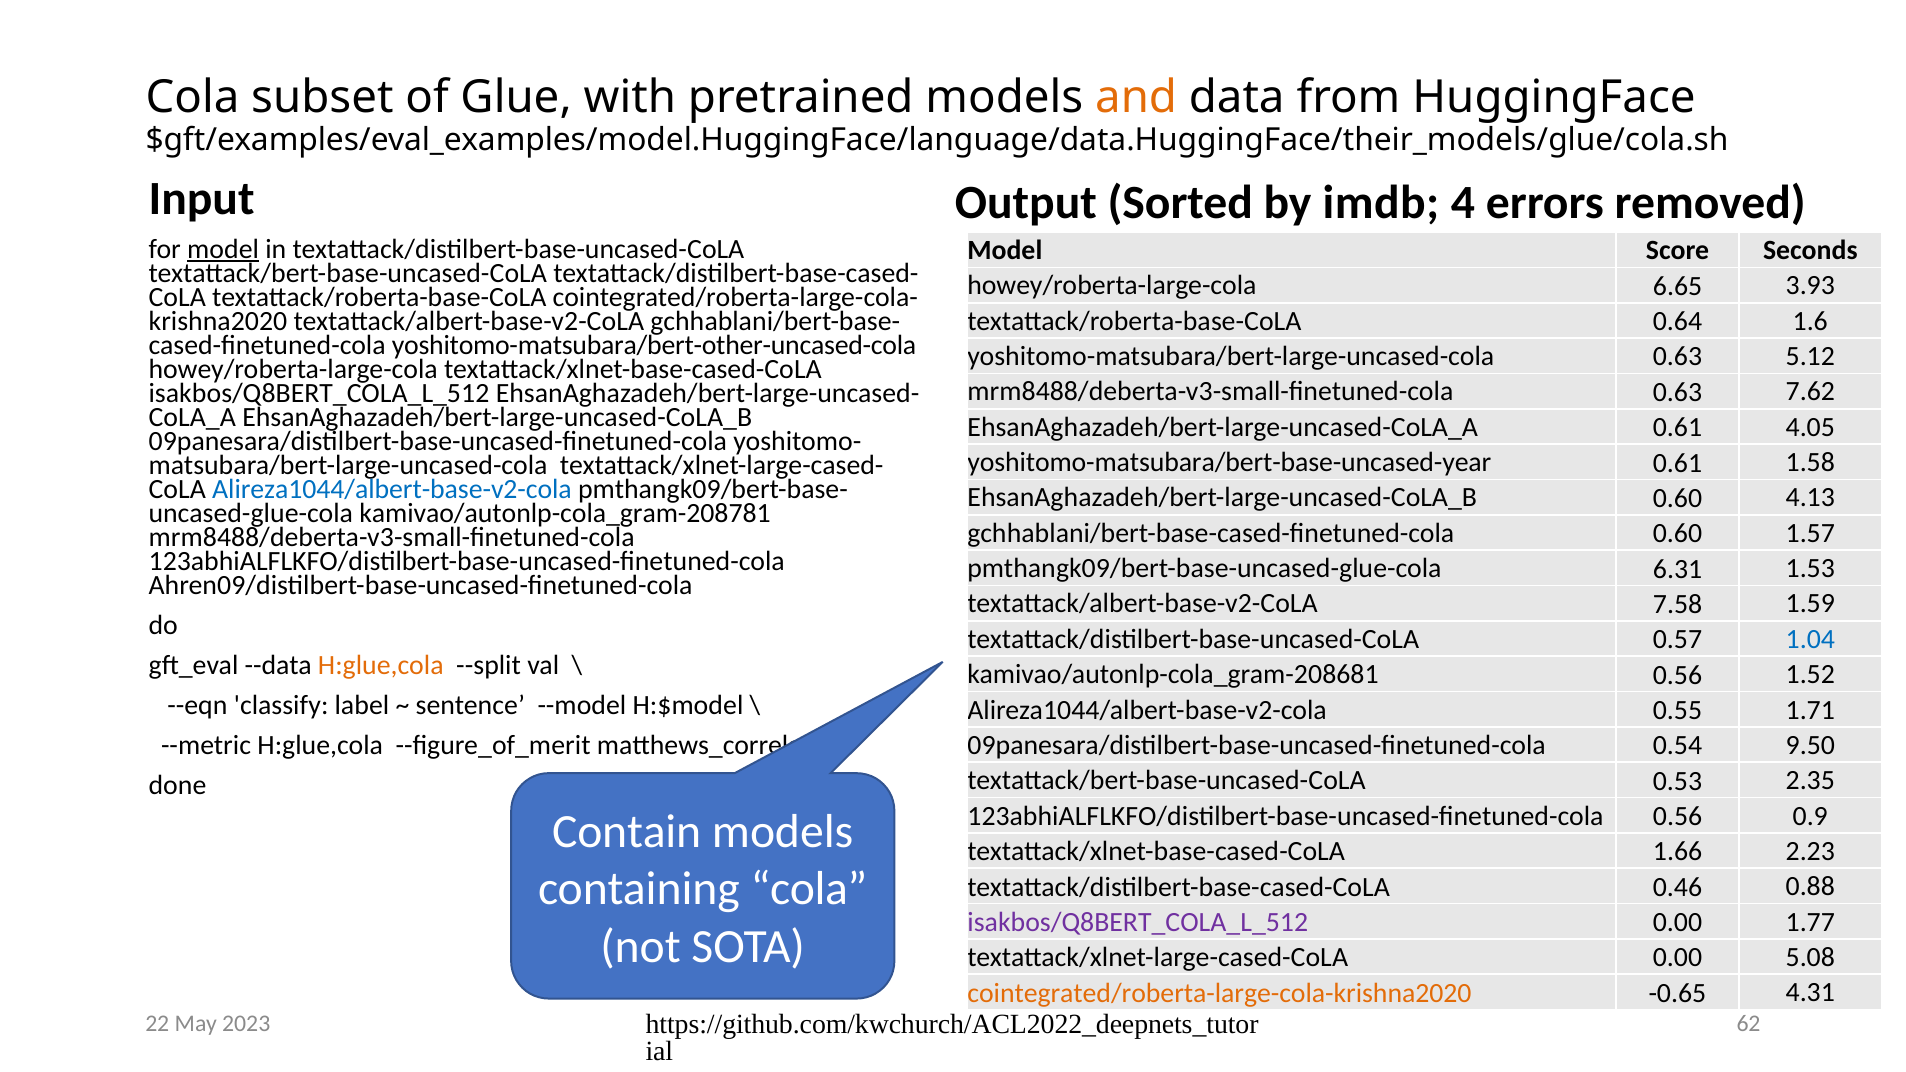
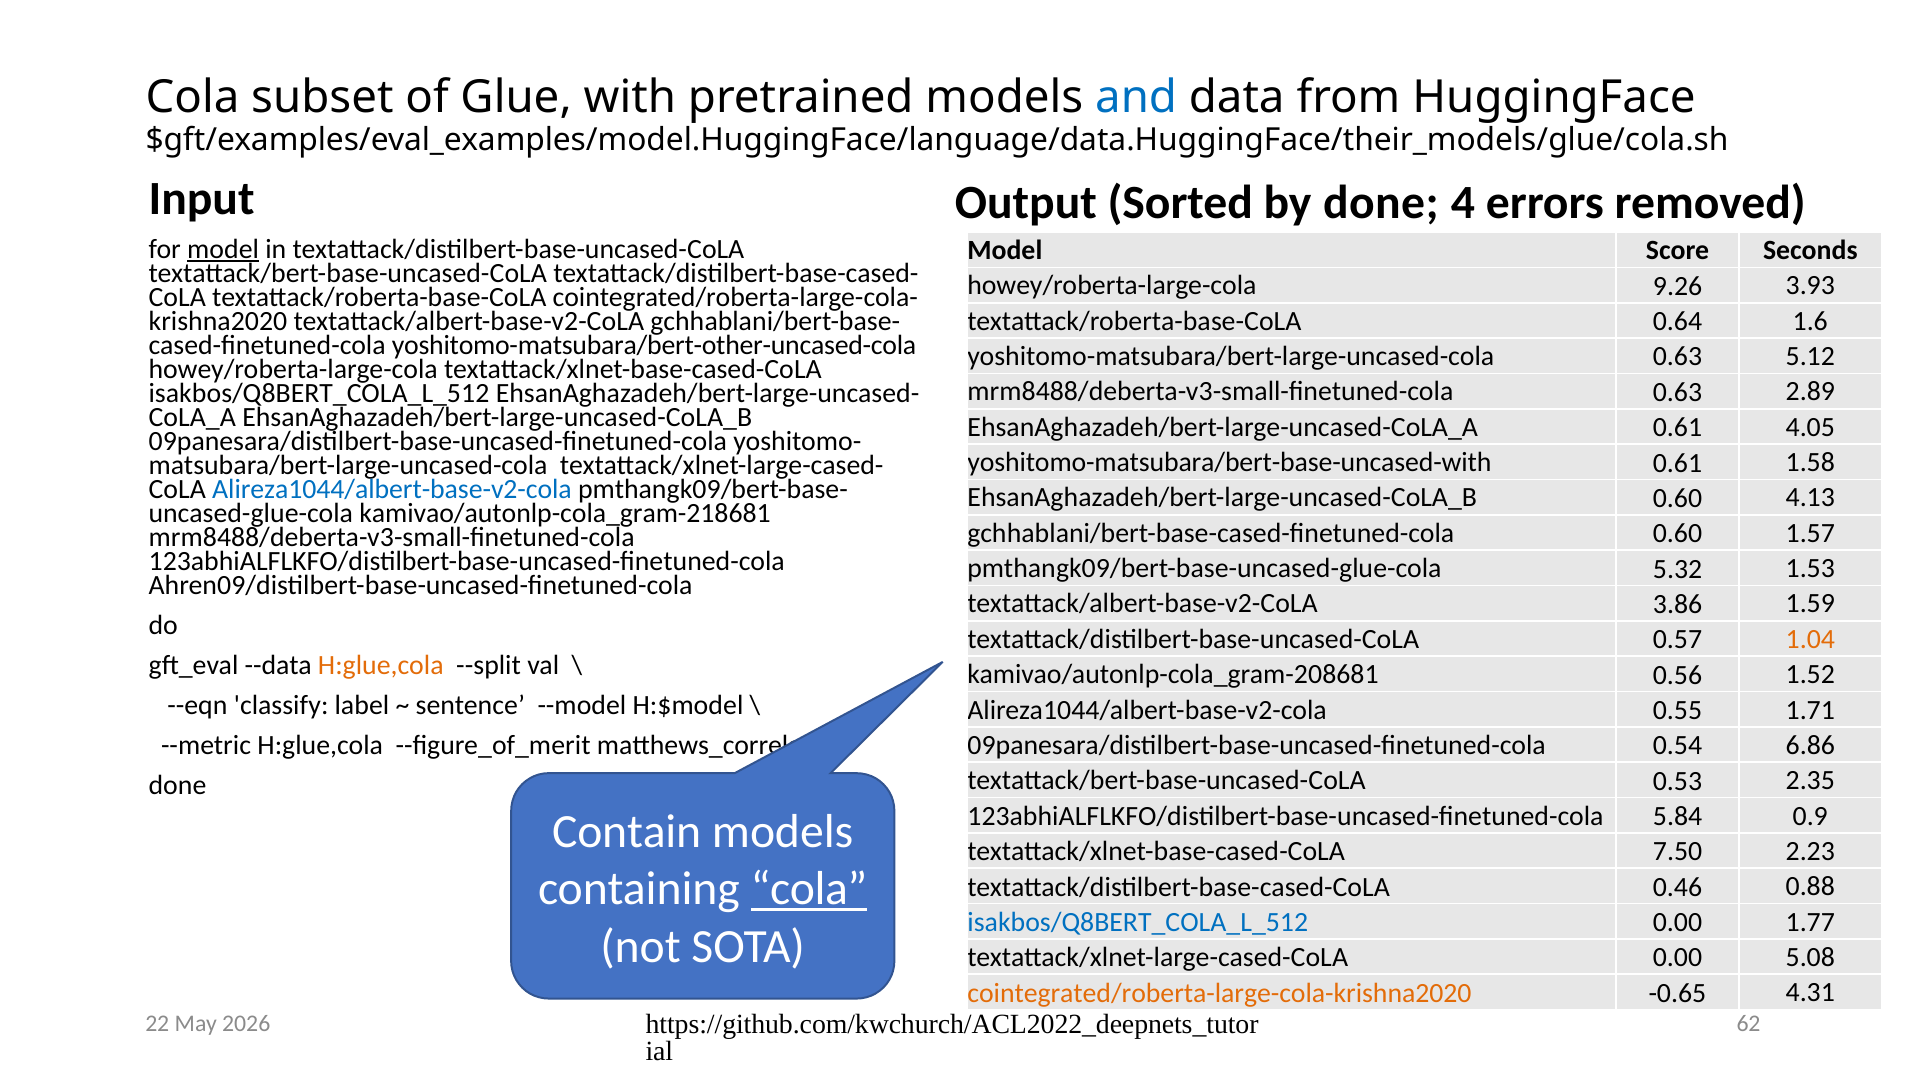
and colour: orange -> blue
by imdb: imdb -> done
6.65: 6.65 -> 9.26
7.62: 7.62 -> 2.89
yoshitomo-matsubara/bert-base-uncased-year: yoshitomo-matsubara/bert-base-uncased-year -> yoshitomo-matsubara/bert-base-uncased-with
kamivao/autonlp-cola_gram-208781: kamivao/autonlp-cola_gram-208781 -> kamivao/autonlp-cola_gram-218681
6.31: 6.31 -> 5.32
7.58: 7.58 -> 3.86
1.04 colour: blue -> orange
9.50: 9.50 -> 6.86
123abhiALFLKFO/distilbert-base-uncased-finetuned-cola 0.56: 0.56 -> 5.84
1.66: 1.66 -> 7.50
cola at (809, 889) underline: none -> present
isakbos/Q8BERT_COLA_L_512 at (1138, 922) colour: purple -> blue
2023: 2023 -> 2026
